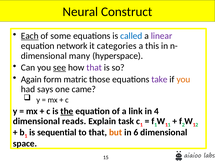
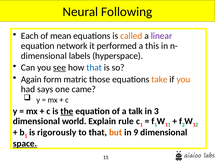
Construct: Construct -> Following
Each underline: present -> none
some: some -> mean
called colour: blue -> orange
categories: categories -> performed
many: many -> labels
that at (94, 68) colour: purple -> blue
take colour: purple -> orange
link: link -> talk
4: 4 -> 3
reads: reads -> world
task: task -> rule
sequential: sequential -> rigorously
6: 6 -> 9
space underline: none -> present
